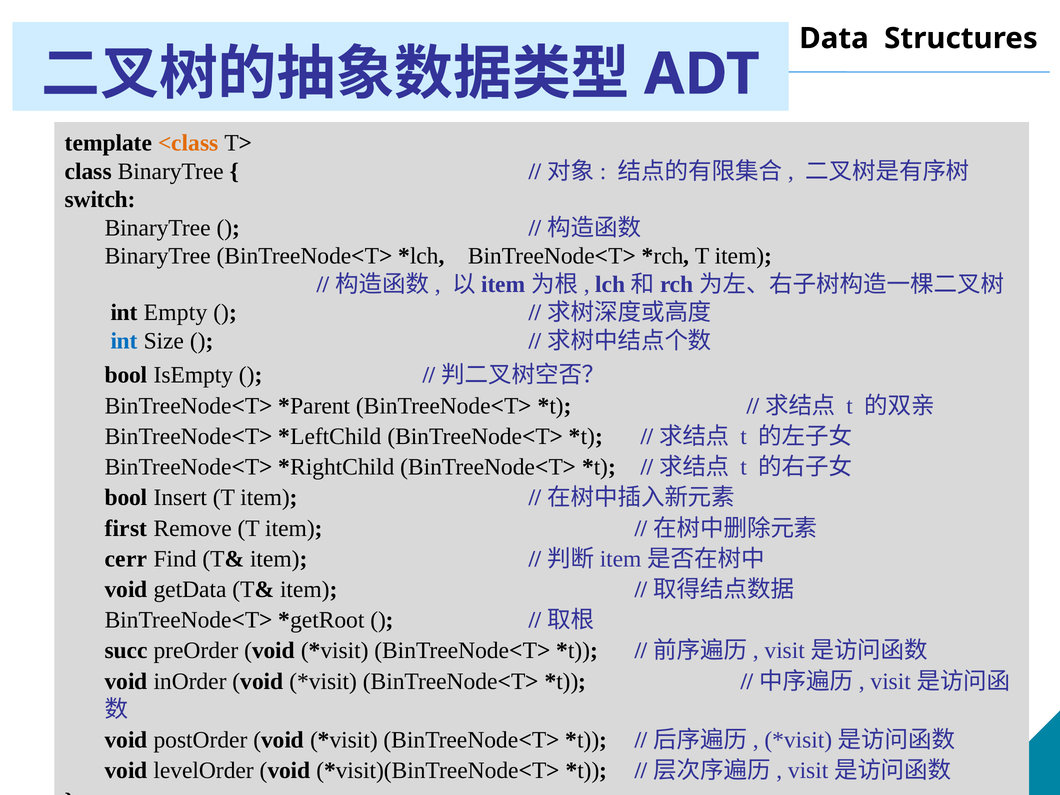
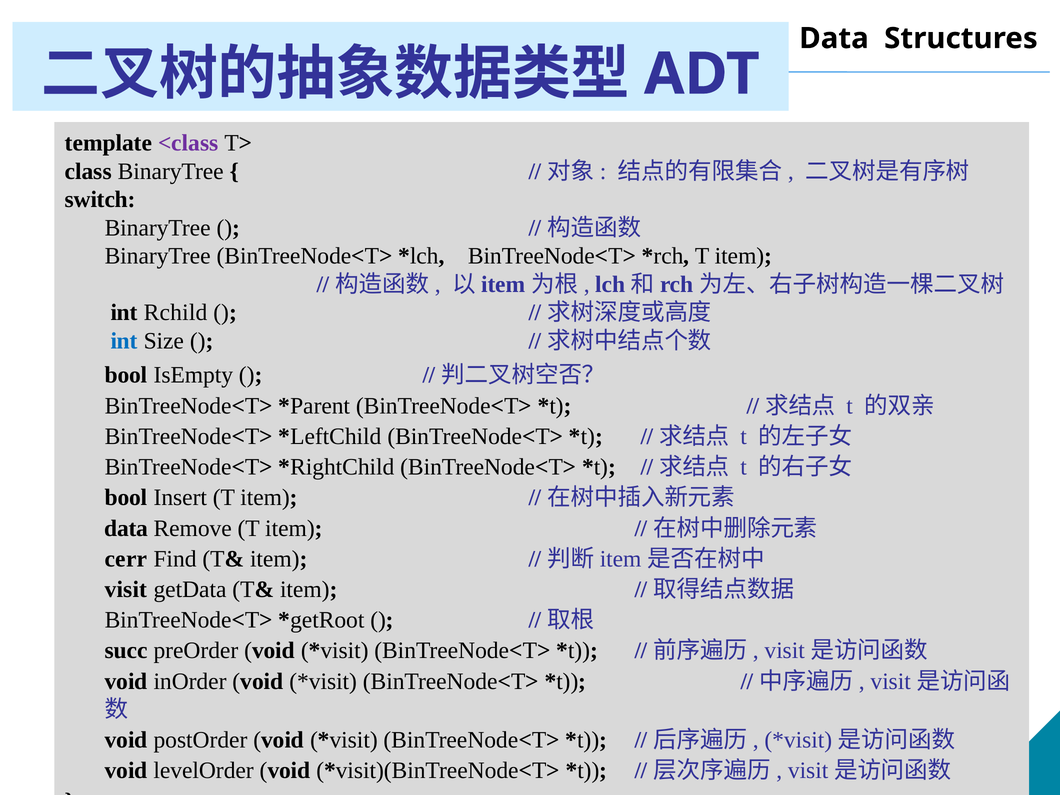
<class colour: orange -> purple
Empty: Empty -> Rchild
first at (126, 528): first -> data
void at (126, 589): void -> visit
